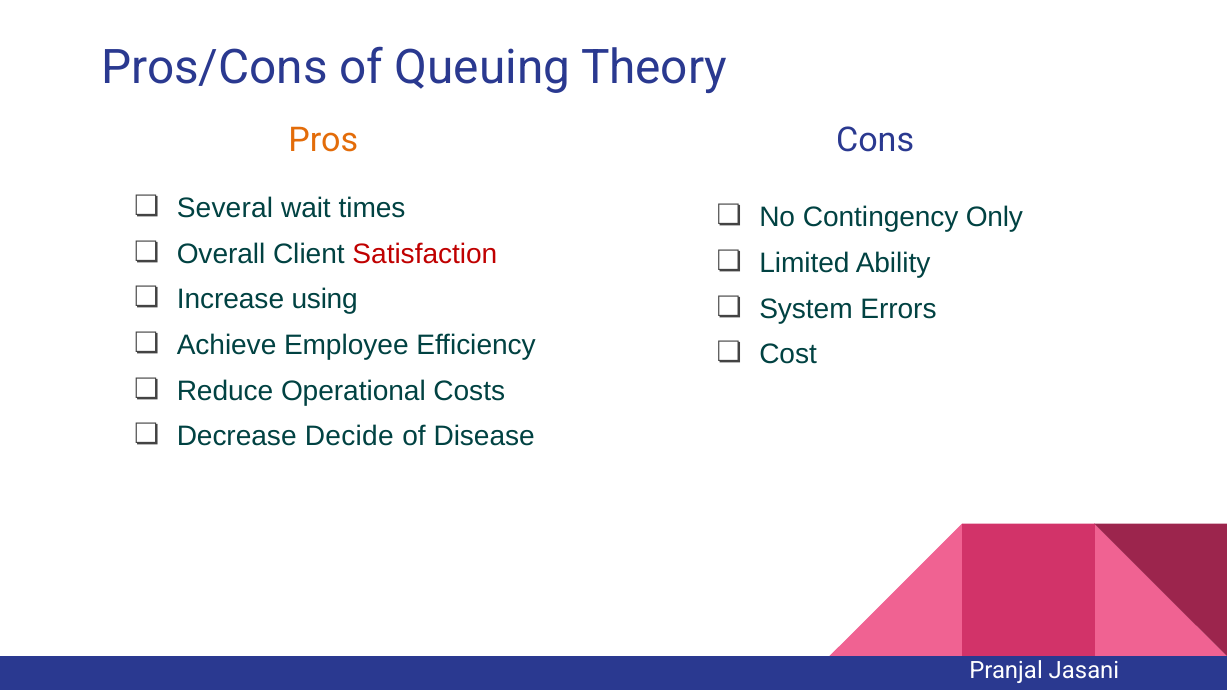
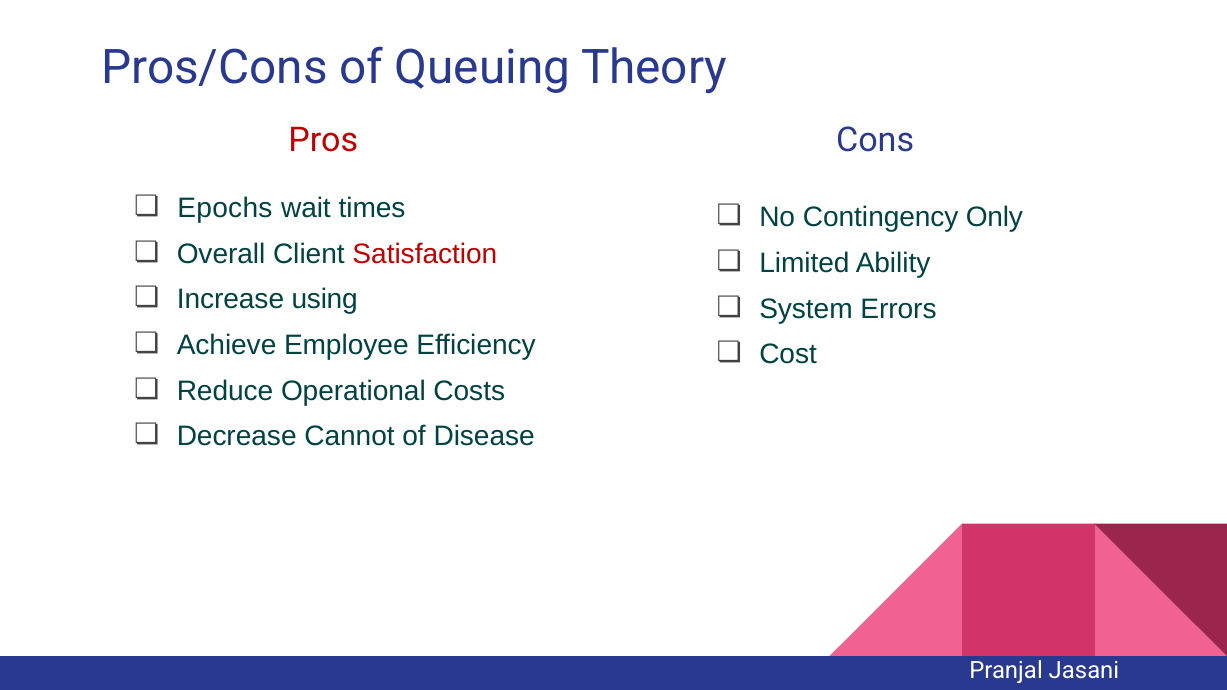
Pros colour: orange -> red
Several: Several -> Epochs
Decide: Decide -> Cannot
